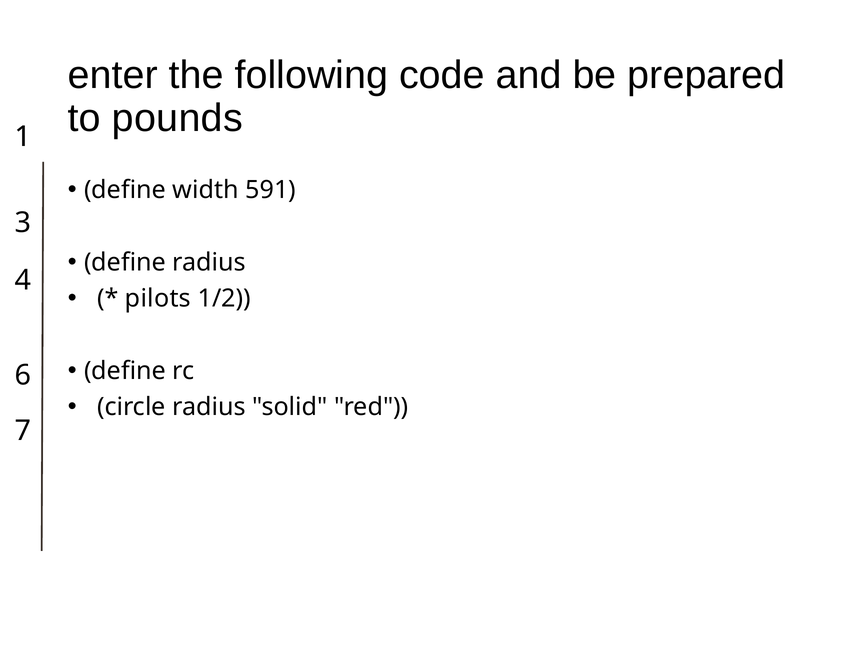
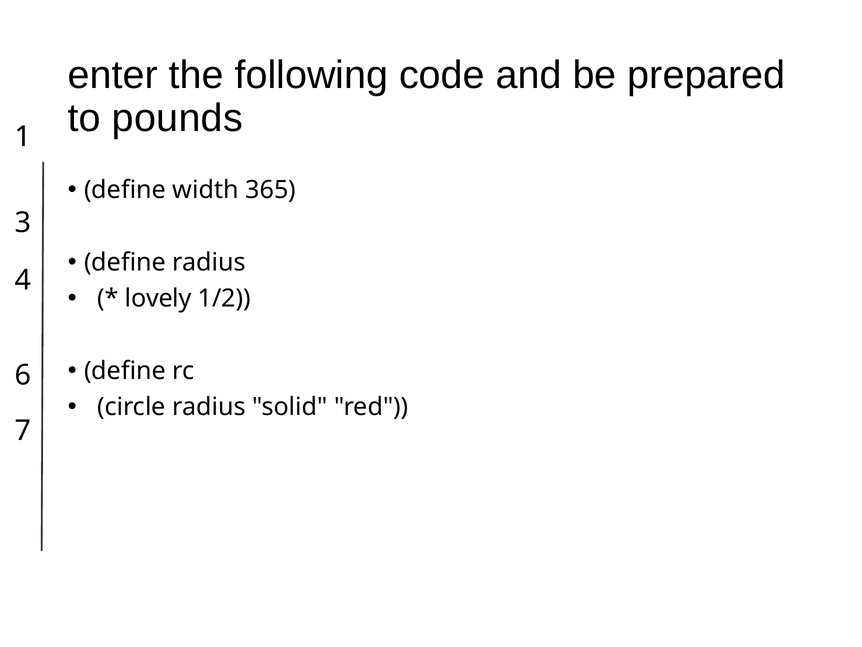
591: 591 -> 365
pilots: pilots -> lovely
